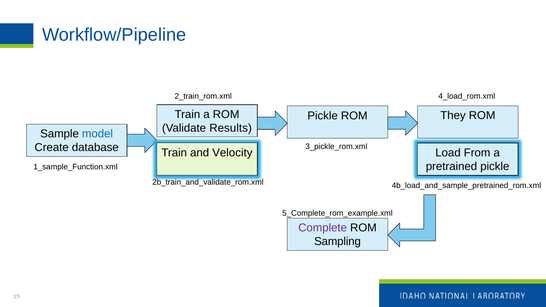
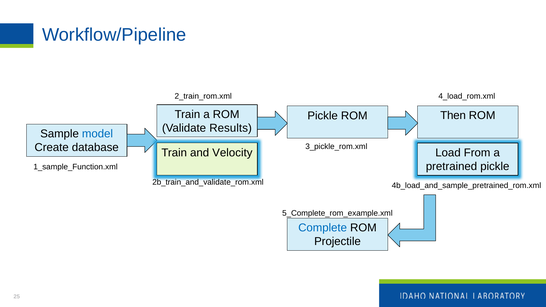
They: They -> Then
Complete colour: purple -> blue
Sampling: Sampling -> Projectile
